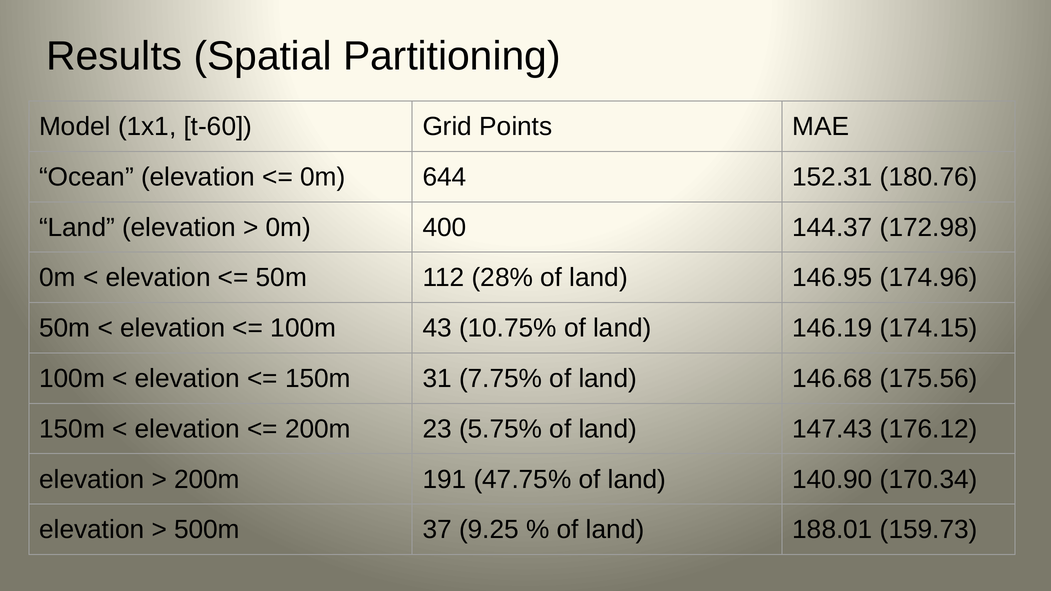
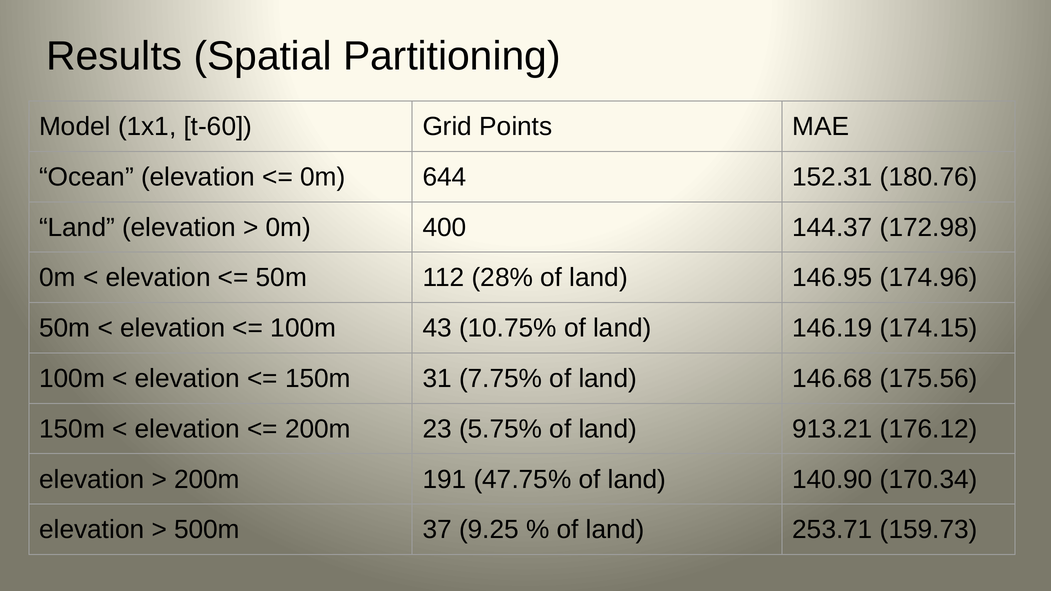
147.43: 147.43 -> 913.21
188.01: 188.01 -> 253.71
